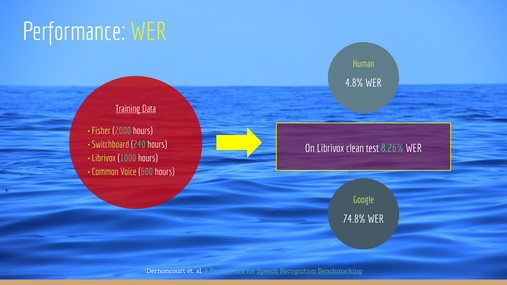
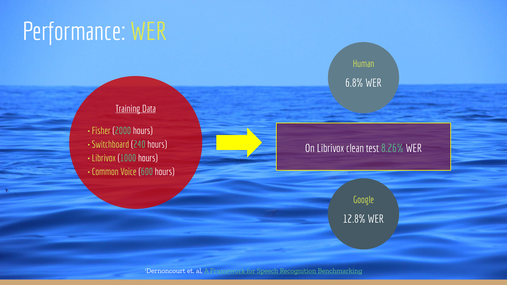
4.8%: 4.8% -> 6.8%
74.8%: 74.8% -> 12.8%
